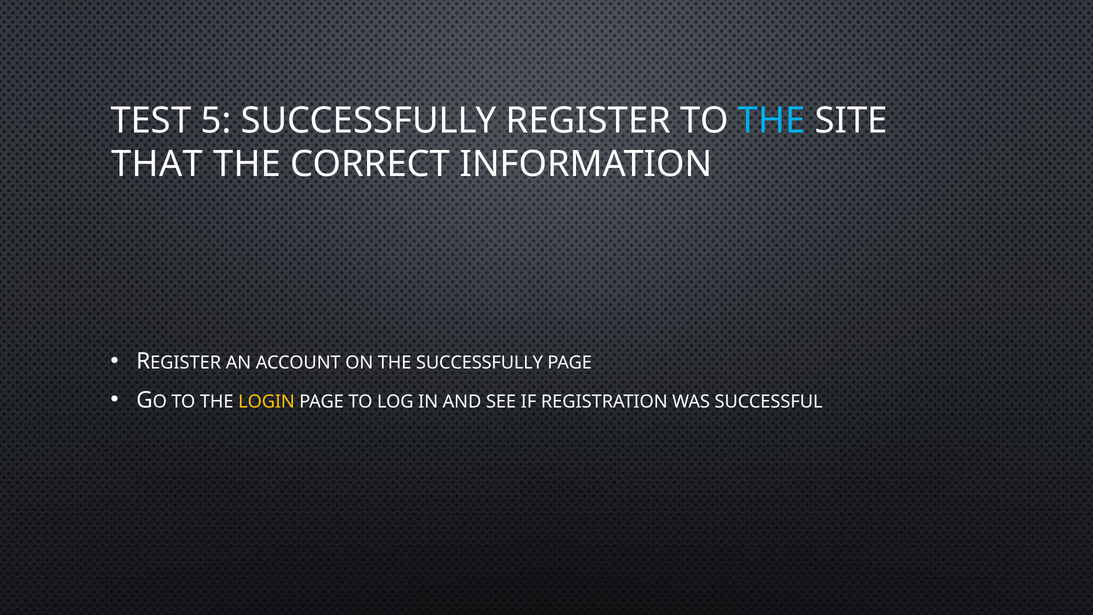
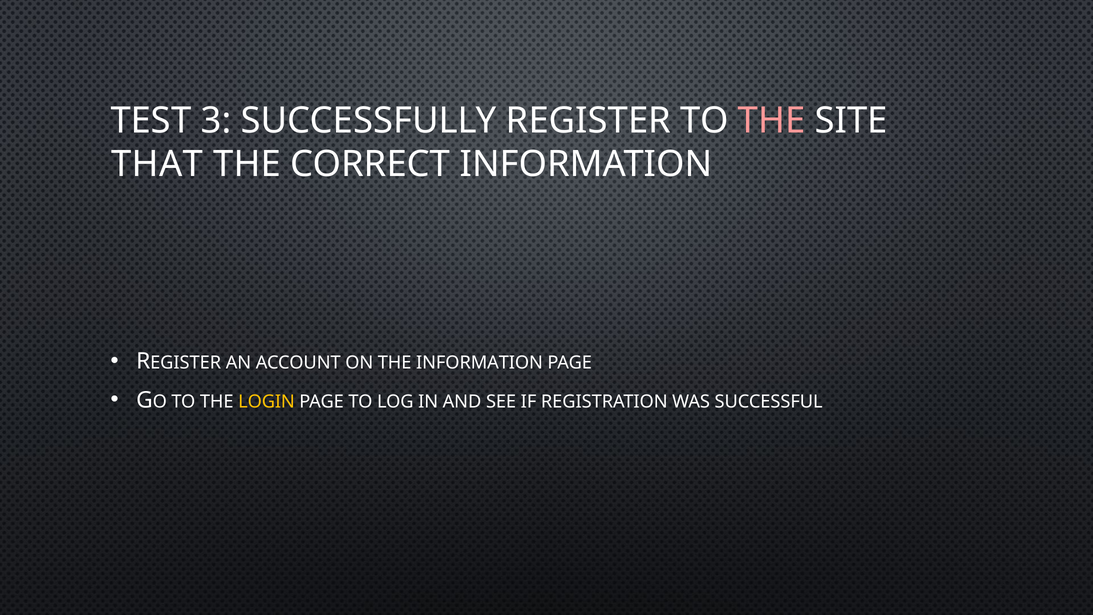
5: 5 -> 3
THE at (772, 121) colour: light blue -> pink
THE SUCCESSFULLY: SUCCESSFULLY -> INFORMATION
